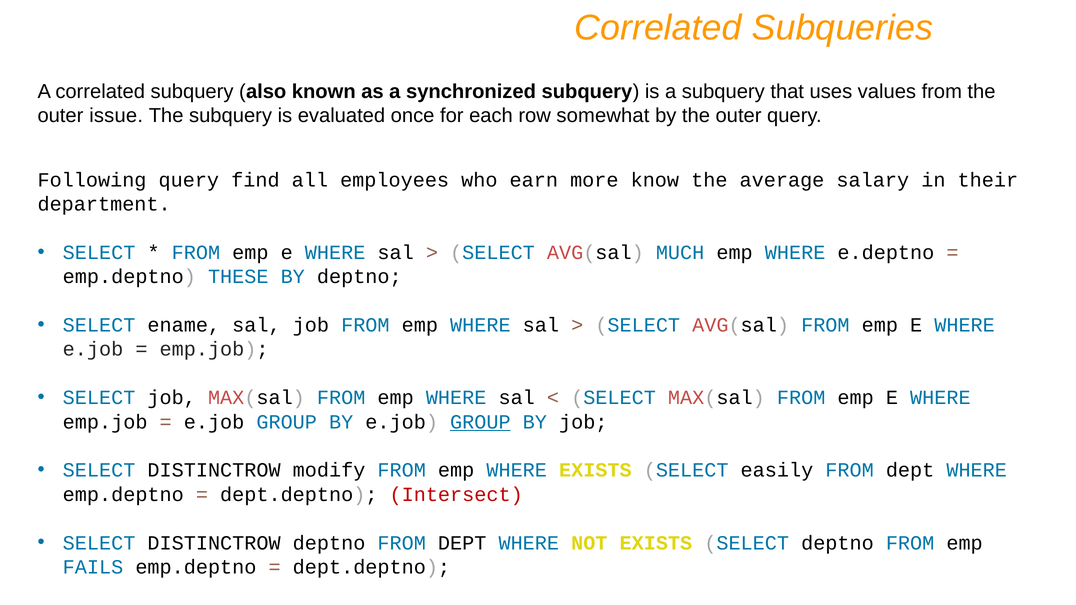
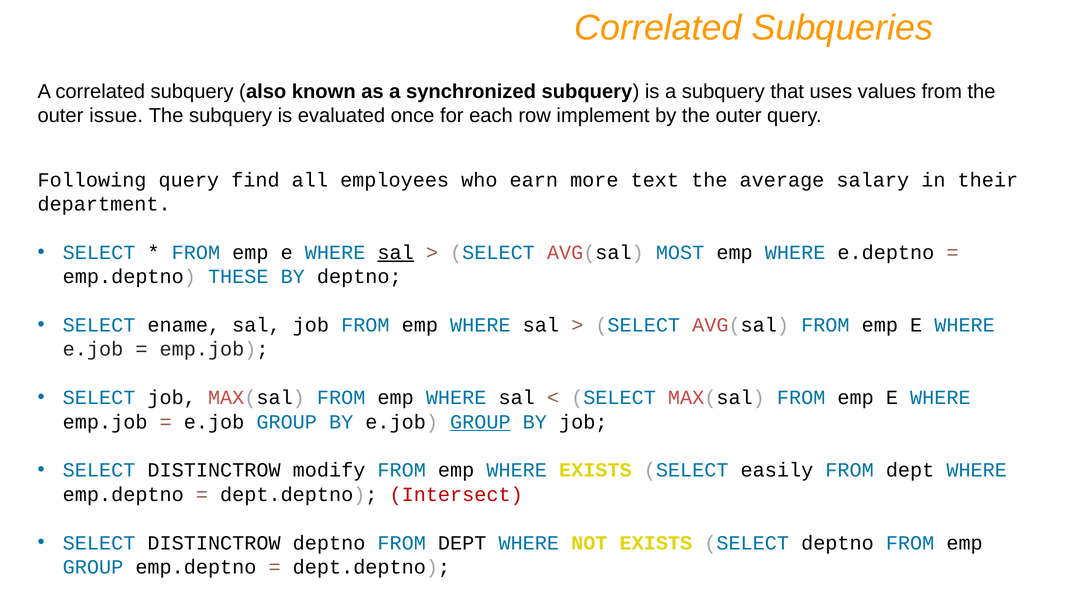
somewhat: somewhat -> implement
know: know -> text
sal at (396, 253) underline: none -> present
MUCH: MUCH -> MOST
FAILS at (93, 567): FAILS -> GROUP
